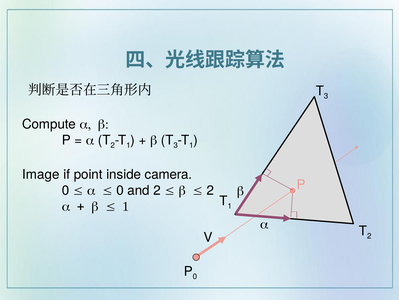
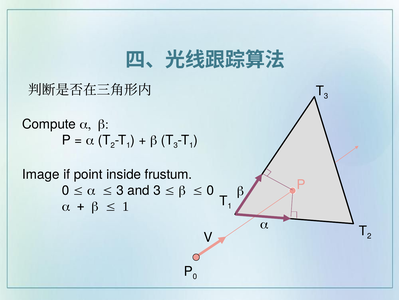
camera: camera -> frustum
0 at (120, 190): 0 -> 3
and 2: 2 -> 3
2 at (210, 190): 2 -> 0
